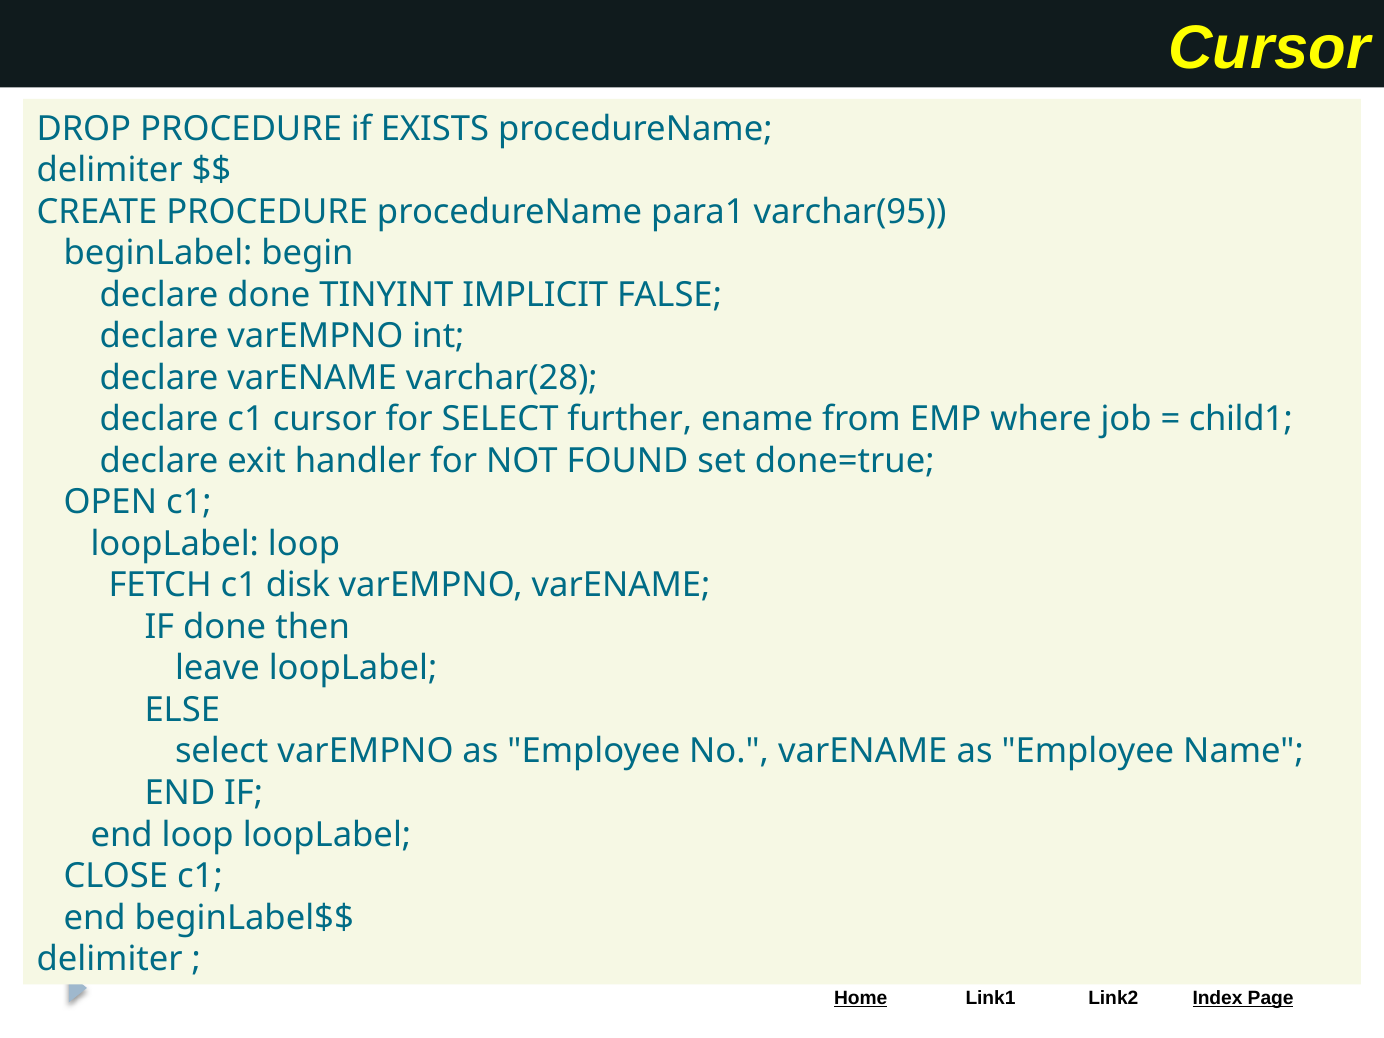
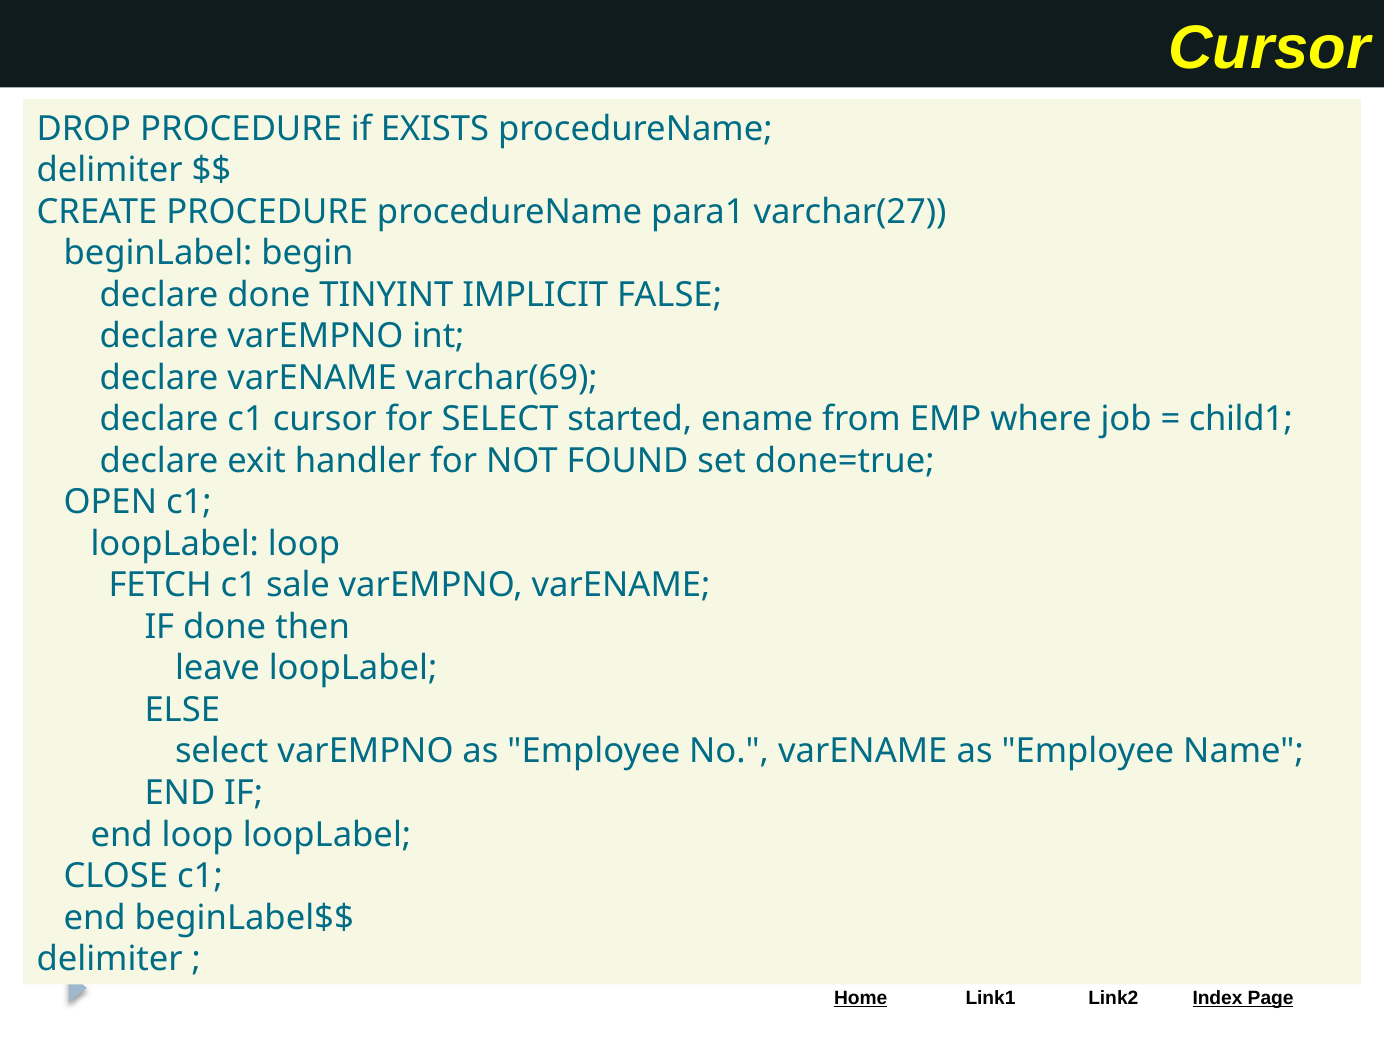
varchar(95: varchar(95 -> varchar(27
varchar(28: varchar(28 -> varchar(69
further: further -> started
disk: disk -> sale
